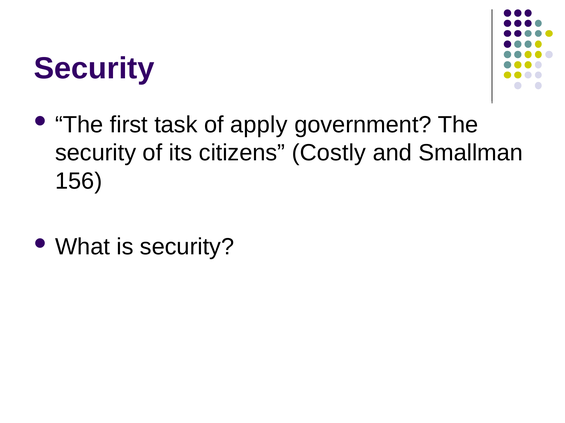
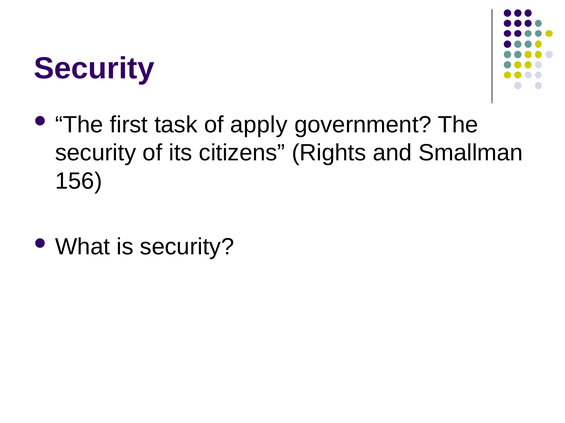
Costly: Costly -> Rights
